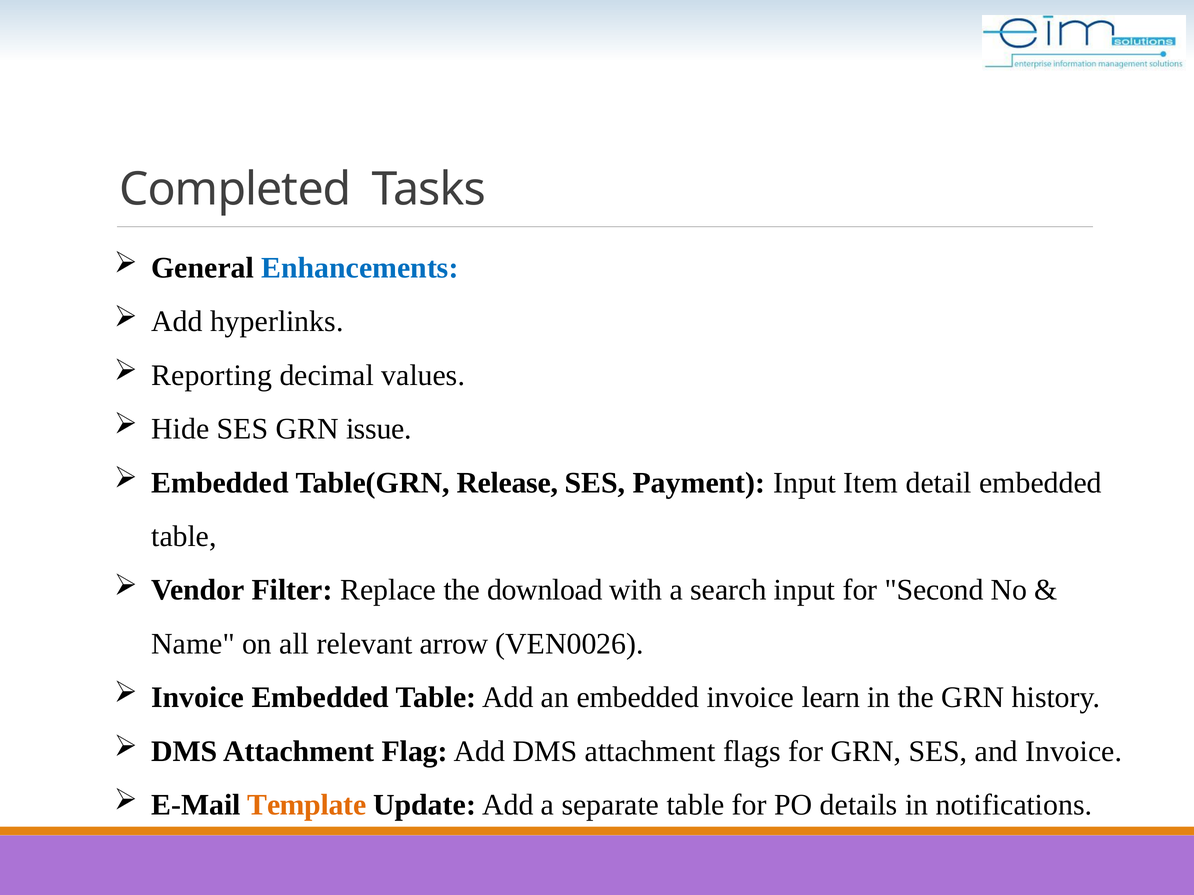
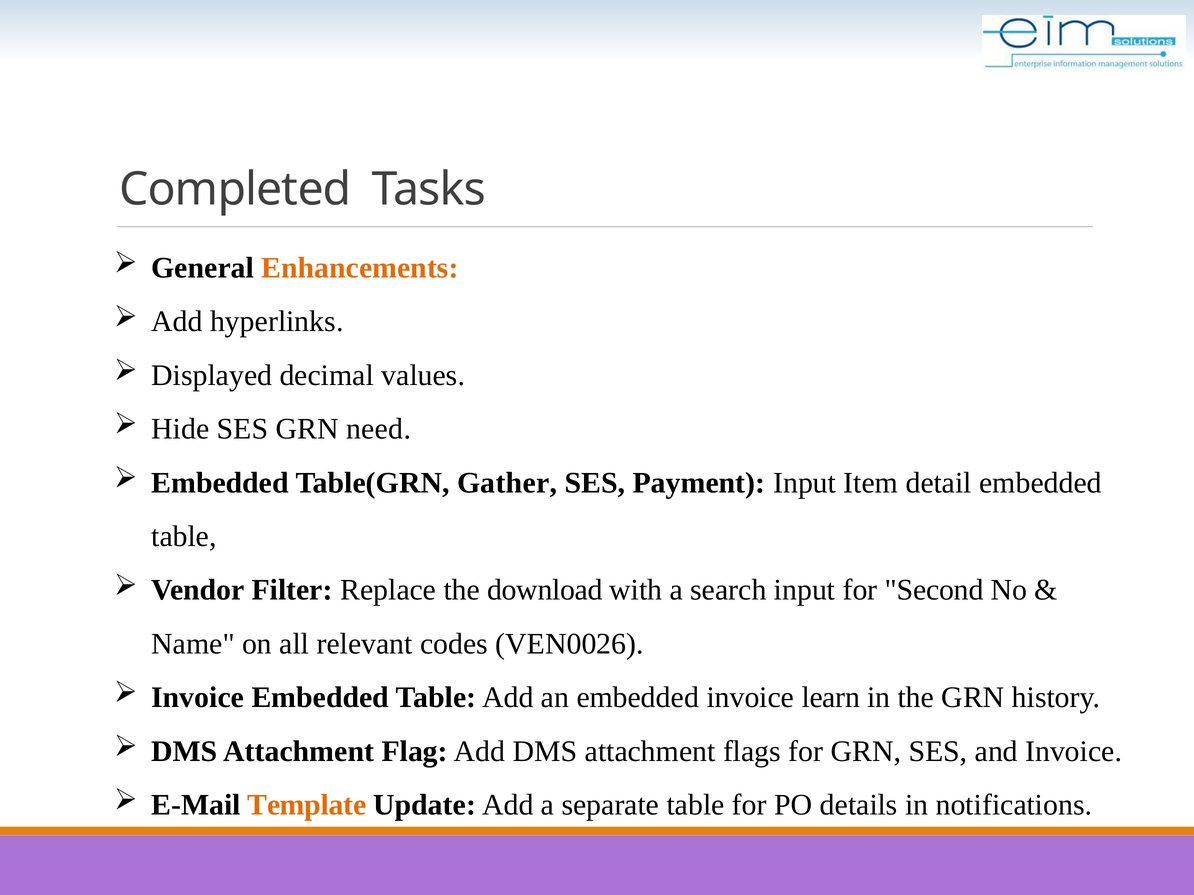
Enhancements colour: blue -> orange
Reporting: Reporting -> Displayed
issue: issue -> need
Release: Release -> Gather
arrow: arrow -> codes
